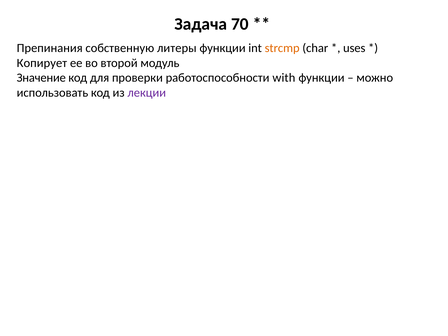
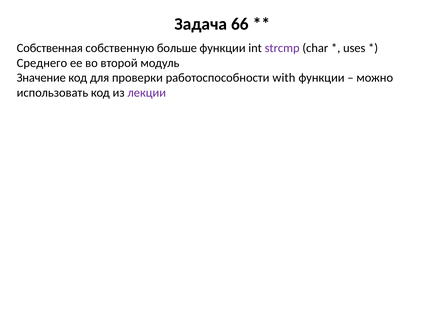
70: 70 -> 66
Препинания: Препинания -> Собственная
литеры: литеры -> больше
strcmp colour: orange -> purple
Копирует: Копирует -> Среднего
